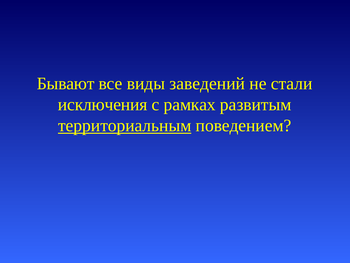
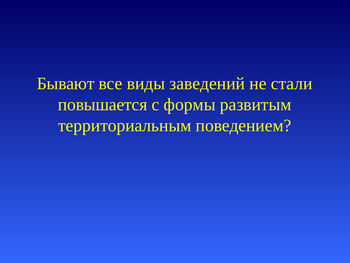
исключения: исключения -> повышается
рамках: рамках -> формы
территориальным underline: present -> none
